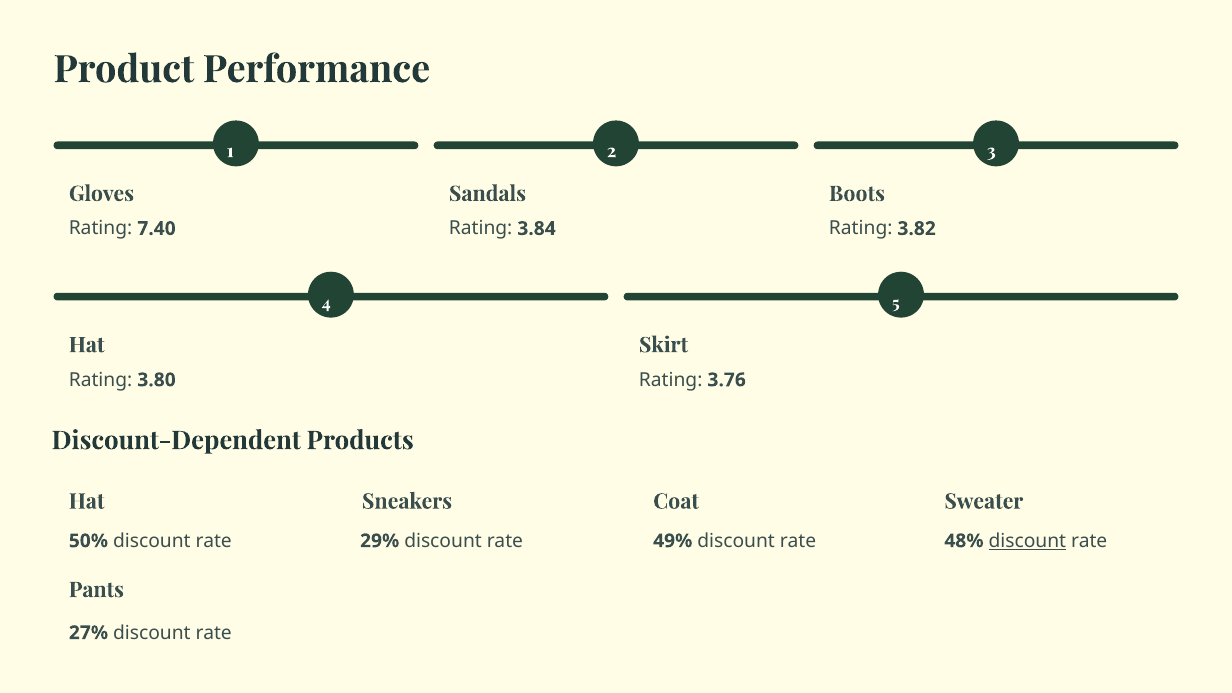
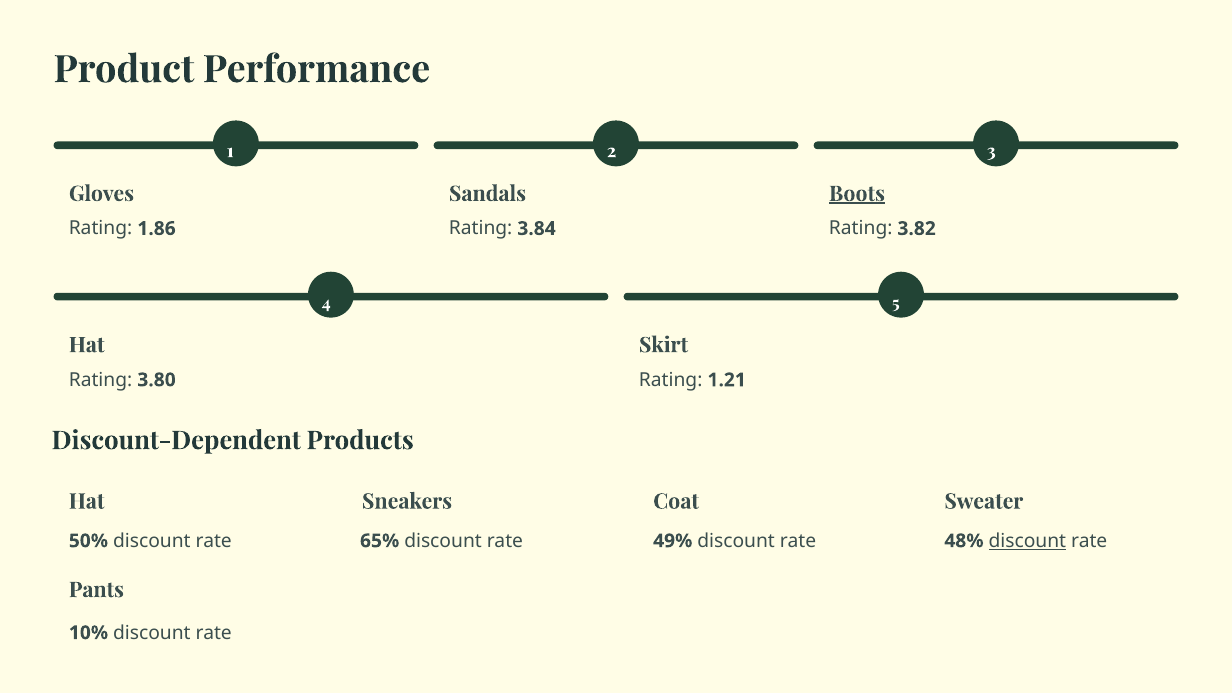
Boots underline: none -> present
7.40: 7.40 -> 1.86
3.76: 3.76 -> 1.21
29%: 29% -> 65%
27%: 27% -> 10%
